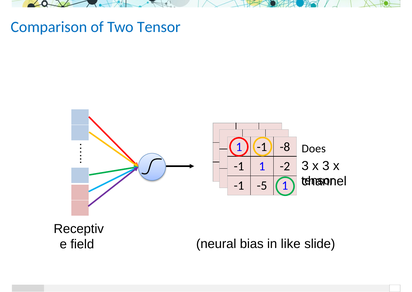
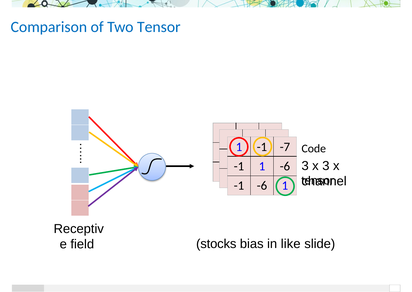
-8: -8 -> -7
Does: Does -> Code
1 -2: -2 -> -6
-1 -5: -5 -> -6
neural: neural -> stocks
